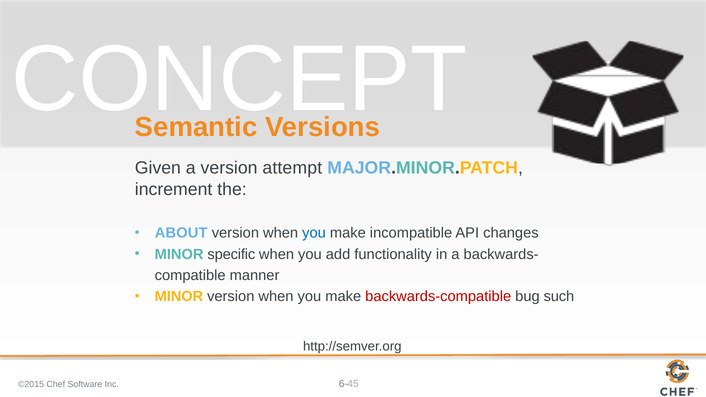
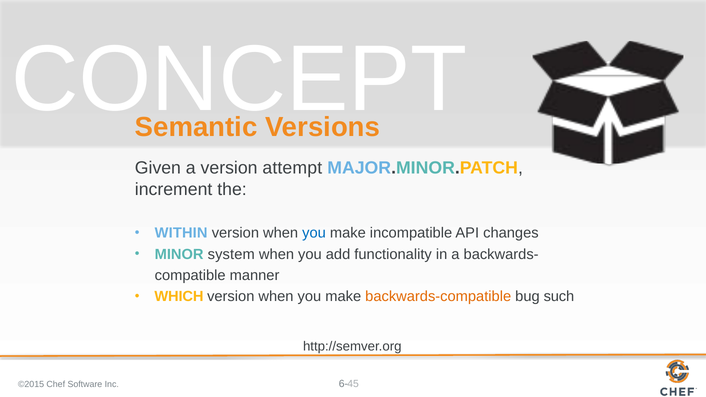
ABOUT: ABOUT -> WITHIN
specific: specific -> system
MINOR at (179, 297): MINOR -> WHICH
backwards-compatible colour: red -> orange
